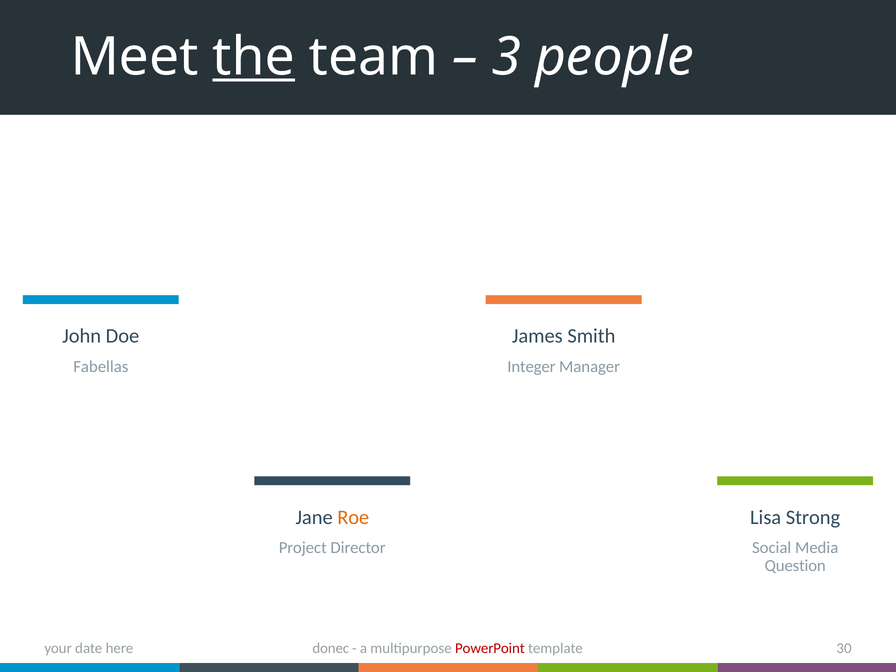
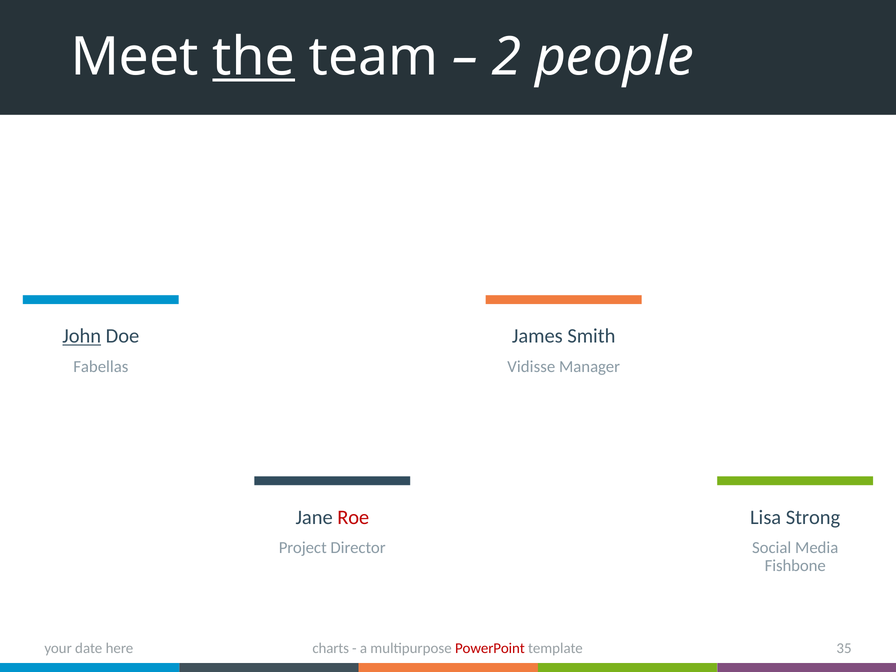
3: 3 -> 2
John underline: none -> present
Integer: Integer -> Vidisse
Roe colour: orange -> red
Question: Question -> Fishbone
donec: donec -> charts
30: 30 -> 35
